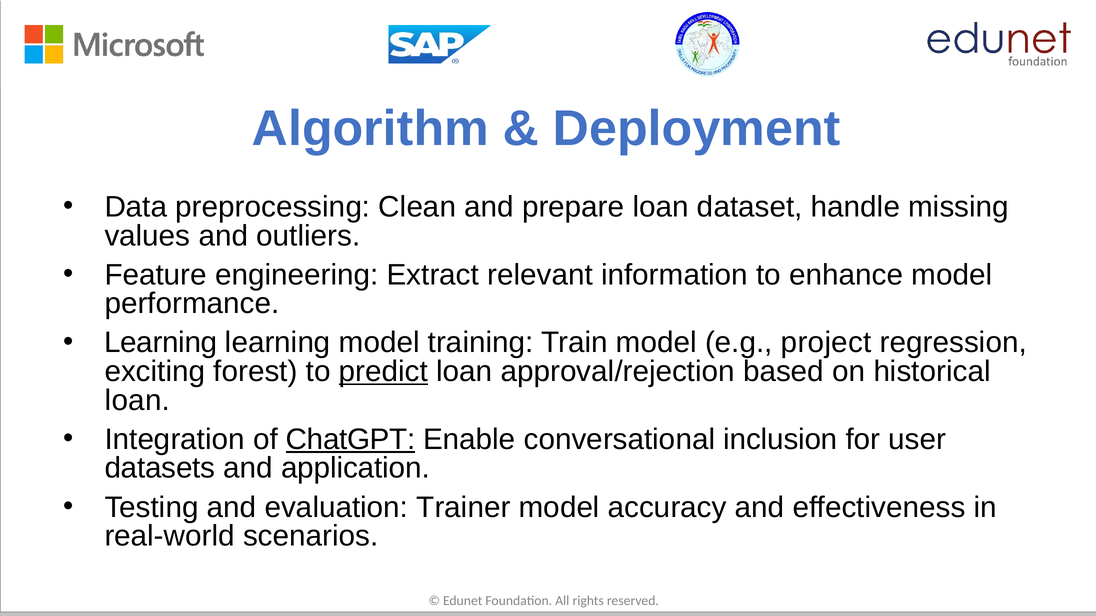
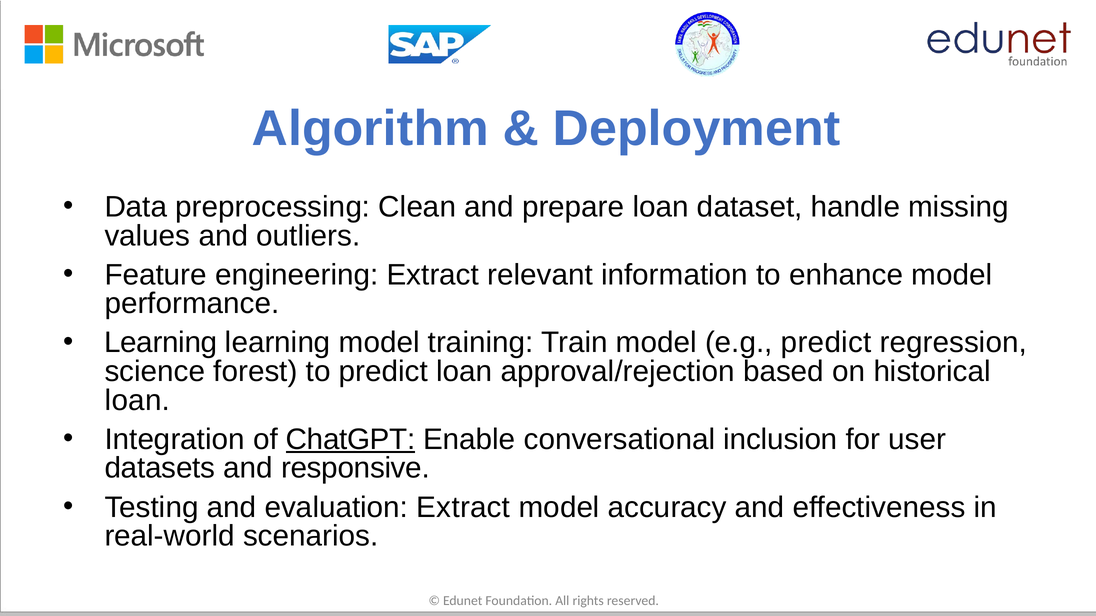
e.g project: project -> predict
exciting: exciting -> science
predict at (383, 372) underline: present -> none
application: application -> responsive
evaluation Trainer: Trainer -> Extract
